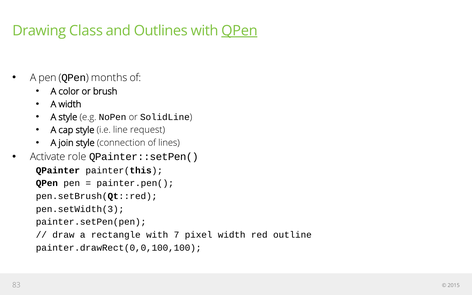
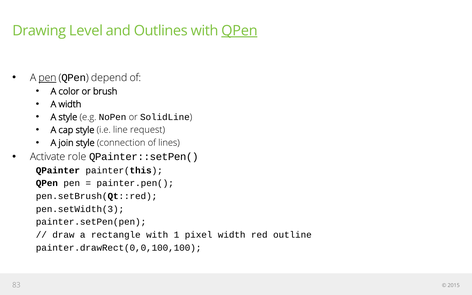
Class: Class -> Level
pen at (47, 78) underline: none -> present
months: months -> depend
7: 7 -> 1
